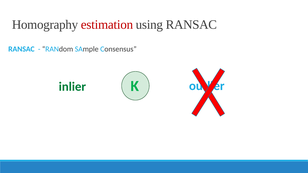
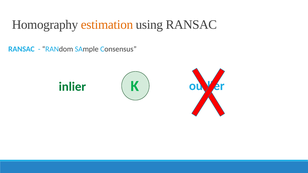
estimation colour: red -> orange
